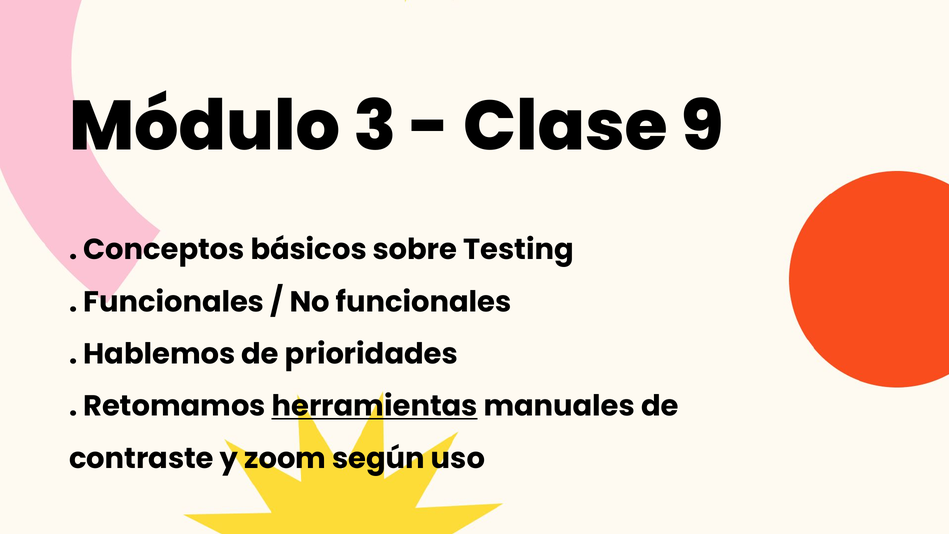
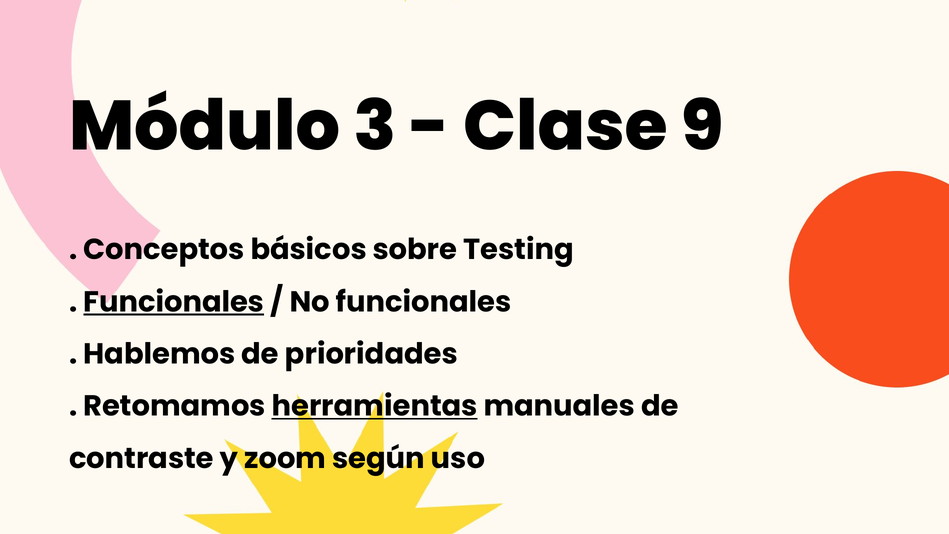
Funcionales at (174, 302) underline: none -> present
